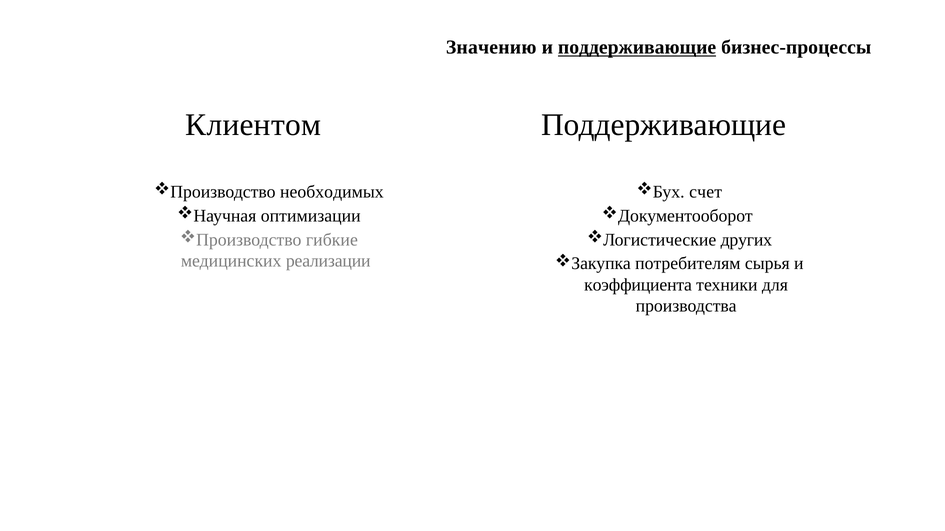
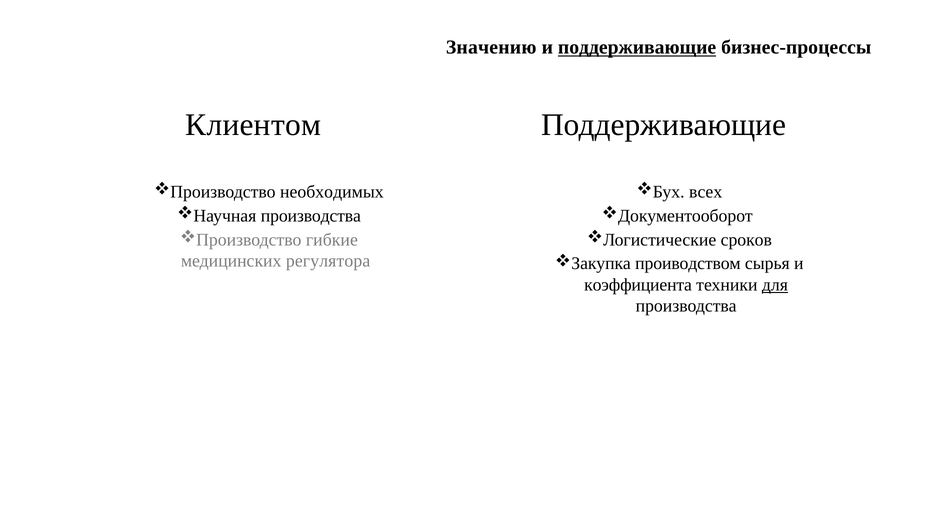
счет: счет -> всех
оптимизации at (311, 216): оптимизации -> производства
других: других -> сроков
реализации: реализации -> регулятора
потребителям: потребителям -> проиводством
для underline: none -> present
